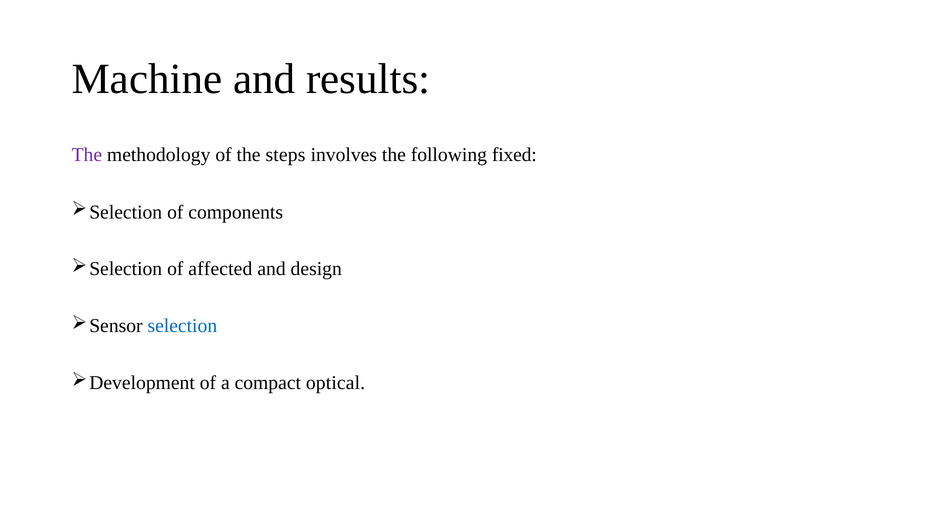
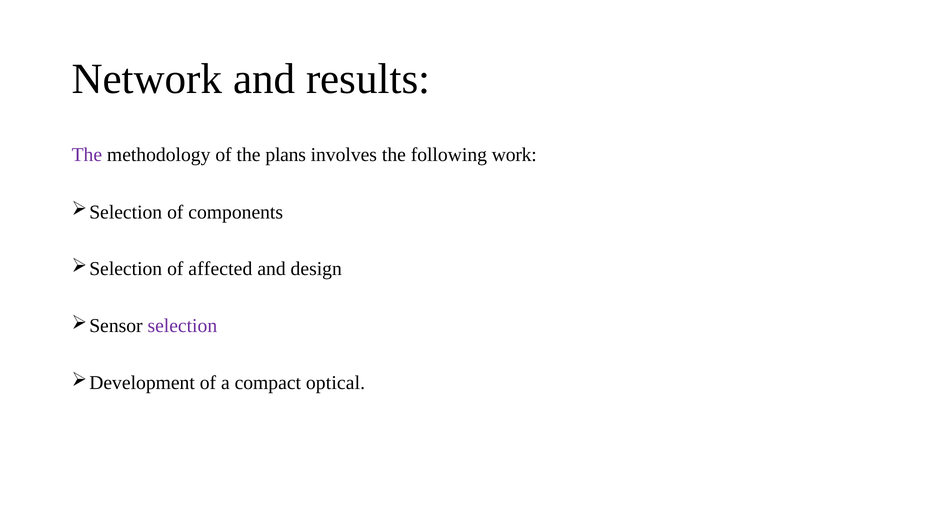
Machine: Machine -> Network
steps: steps -> plans
fixed: fixed -> work
selection colour: blue -> purple
